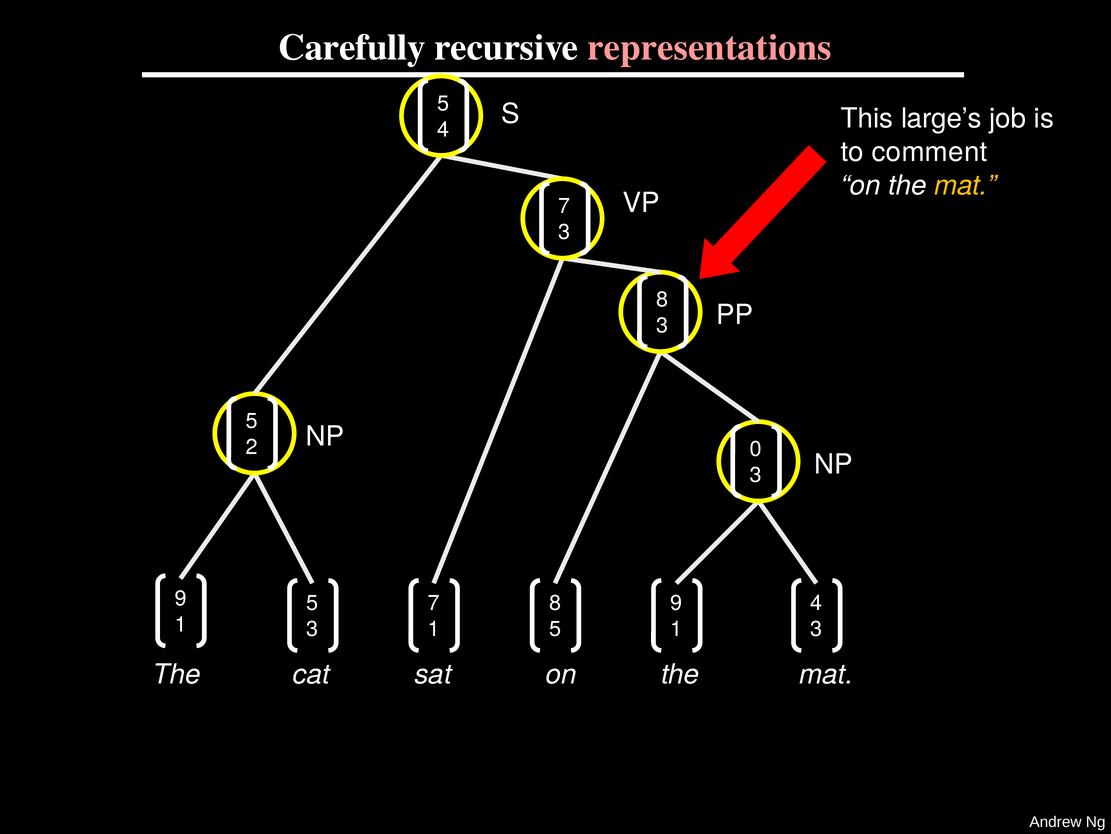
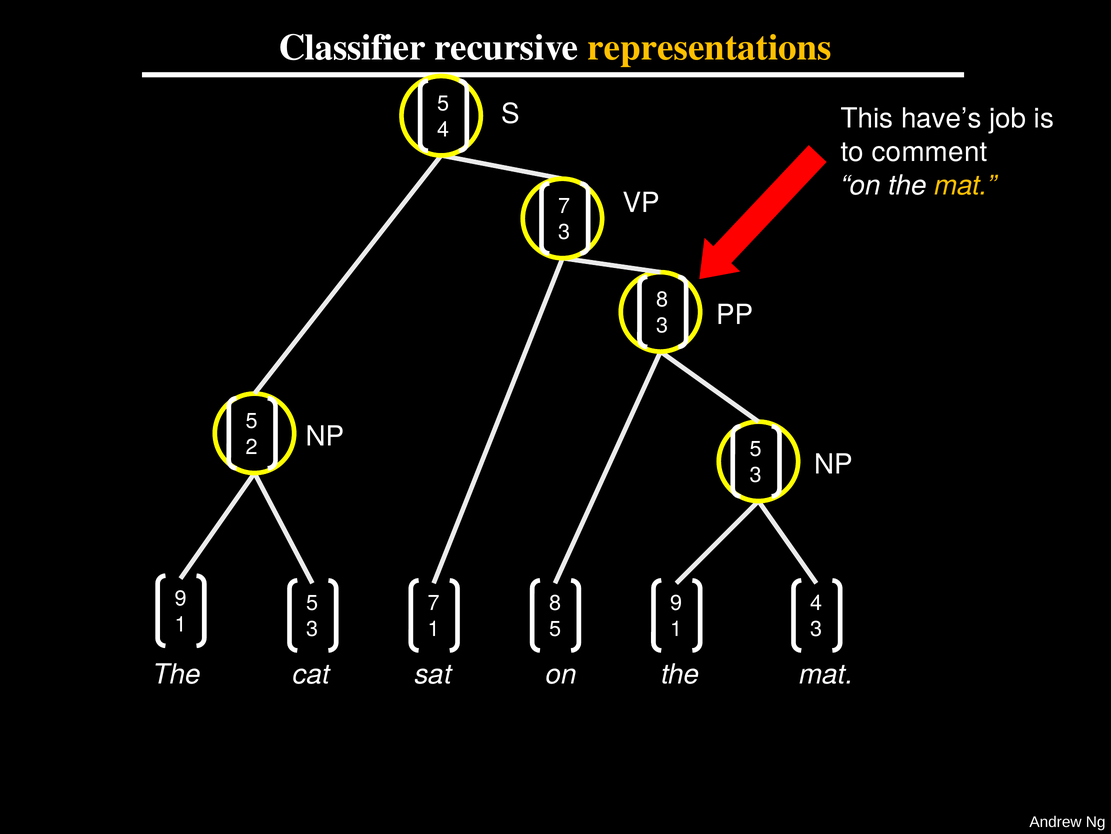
Carefully: Carefully -> Classifier
representations colour: pink -> yellow
large’s: large’s -> have’s
2 0: 0 -> 5
